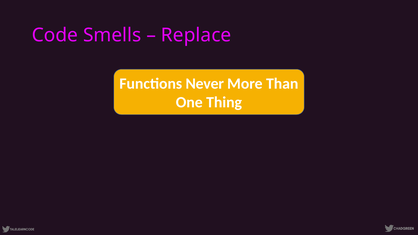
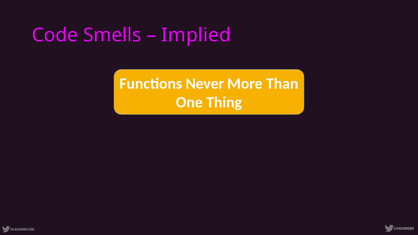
Replace: Replace -> Implied
